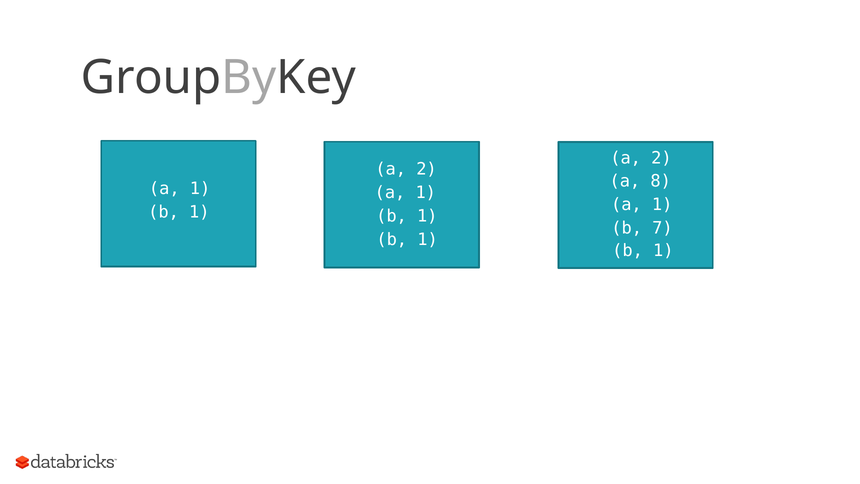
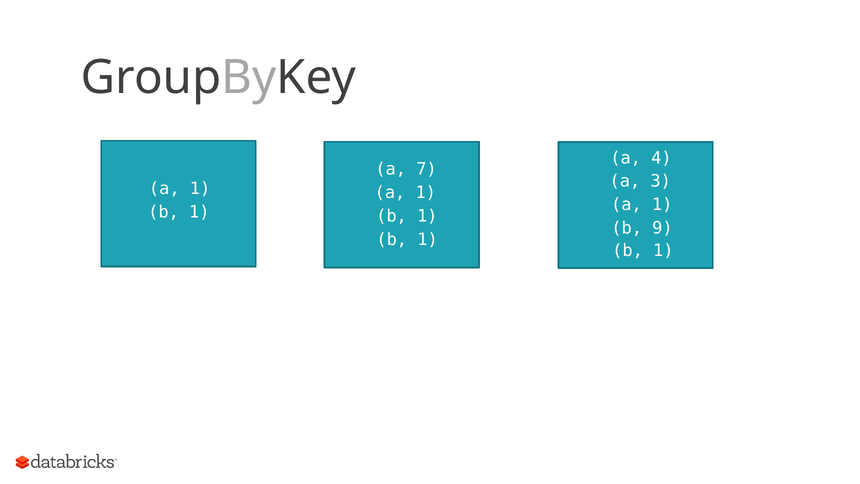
2 at (661, 158): 2 -> 4
2 at (426, 169): 2 -> 7
8: 8 -> 3
7: 7 -> 9
